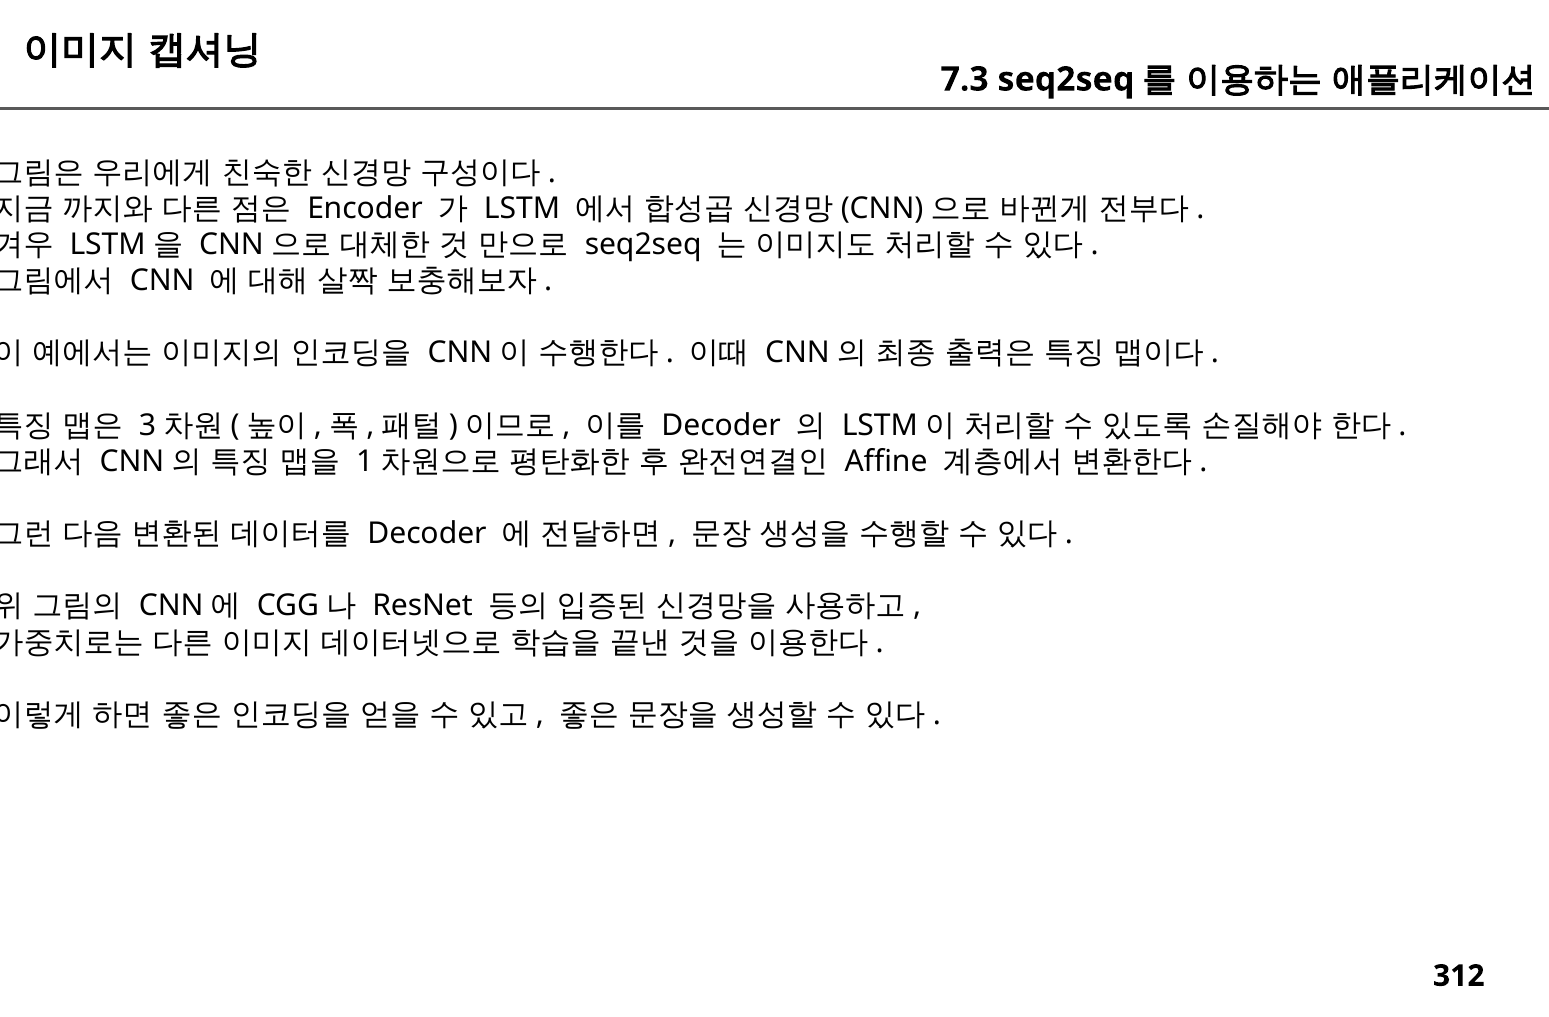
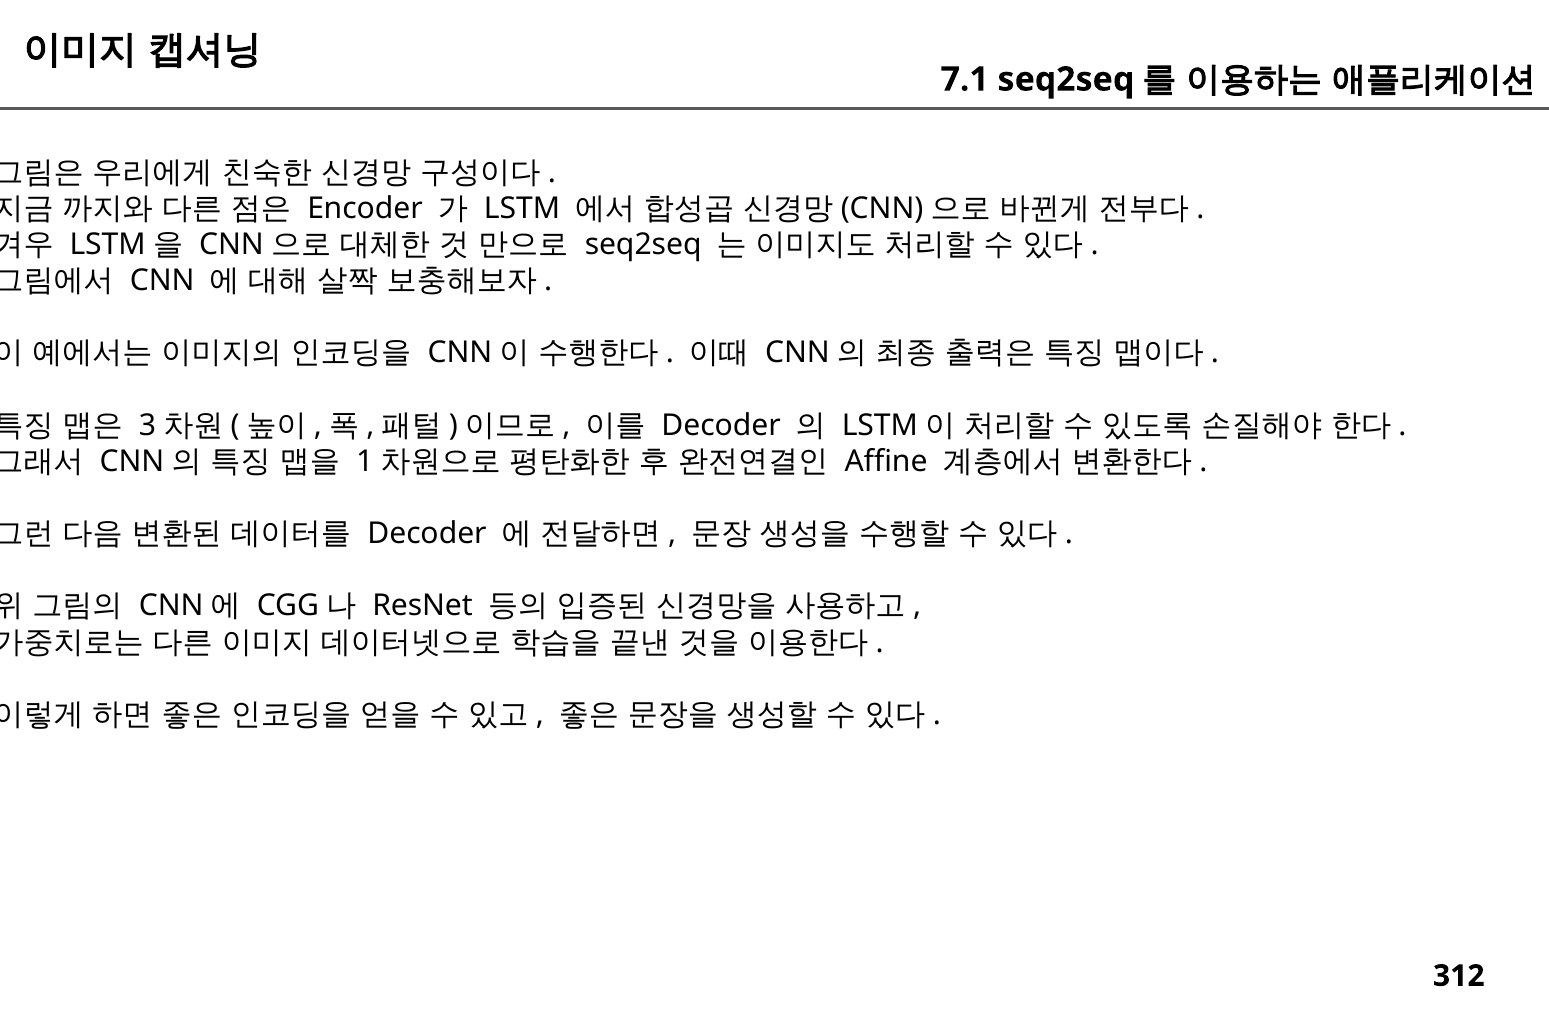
7.3: 7.3 -> 7.1
